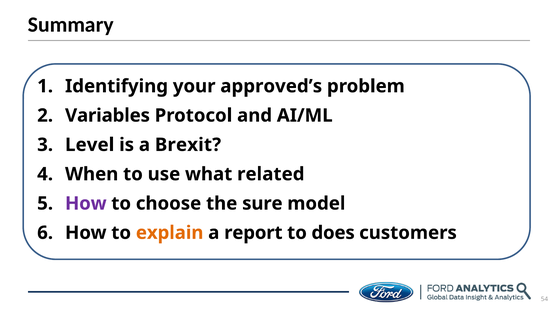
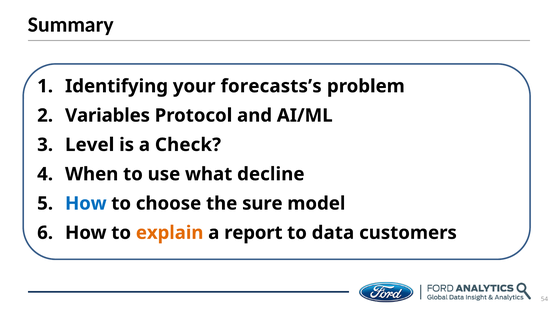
approved’s: approved’s -> forecasts’s
Brexit: Brexit -> Check
related: related -> decline
How at (86, 203) colour: purple -> blue
does: does -> data
